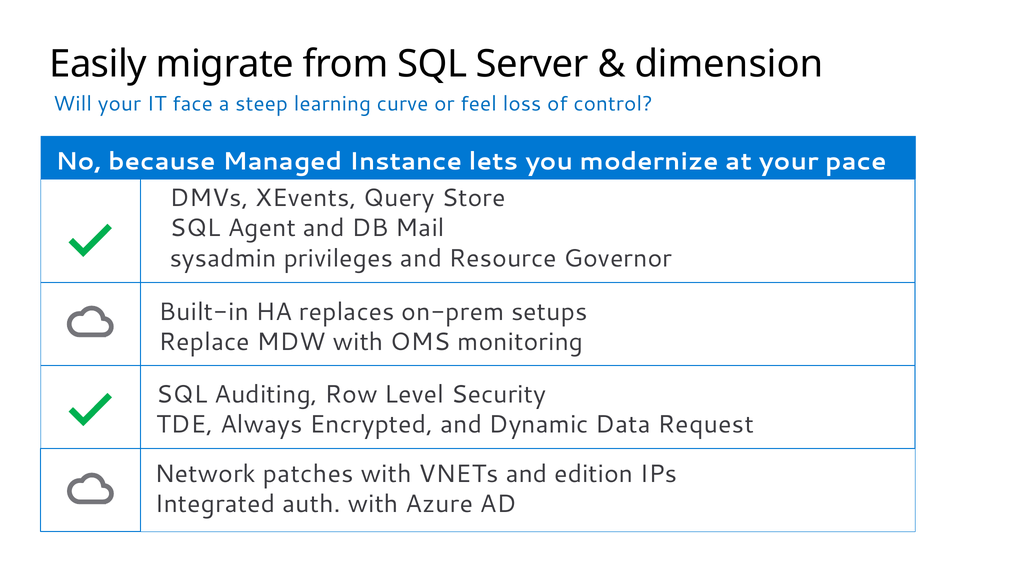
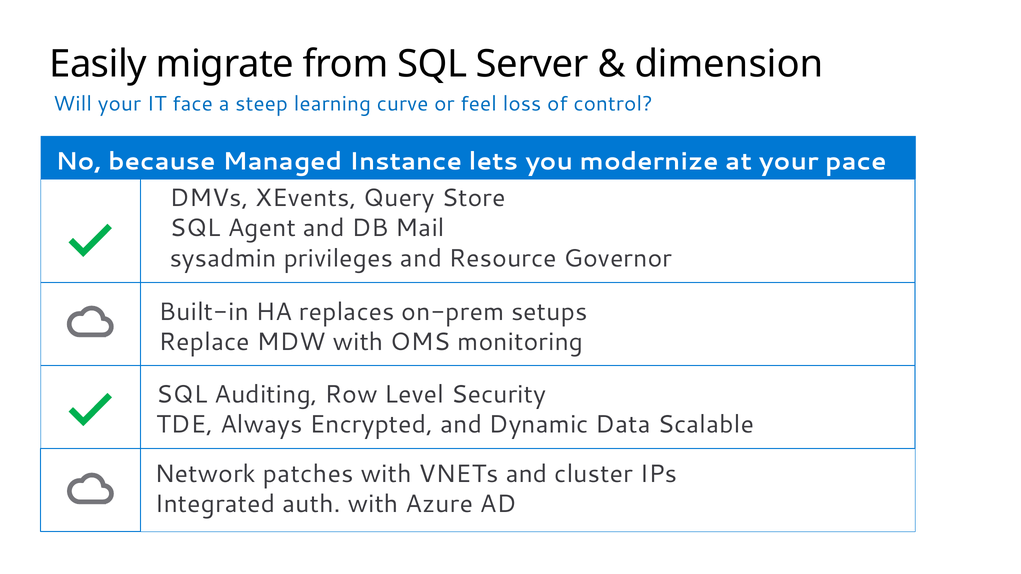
Request: Request -> Scalable
edition: edition -> cluster
